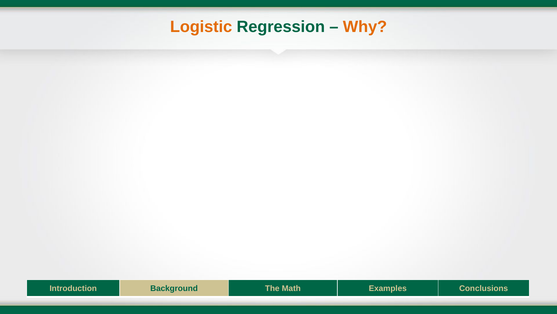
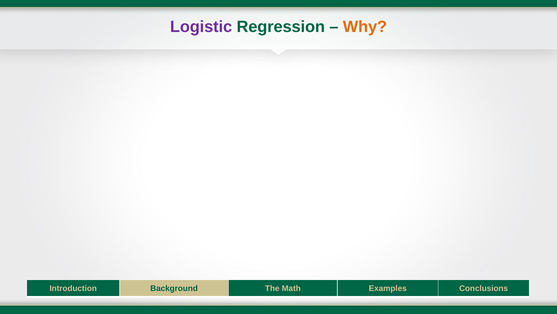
Logistic colour: orange -> purple
